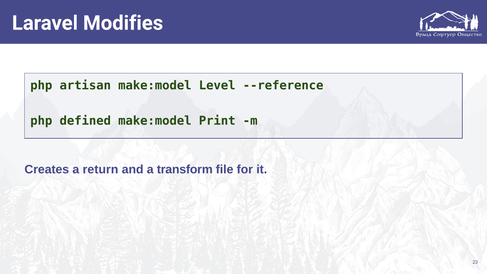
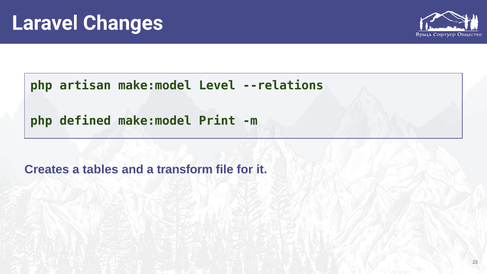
Modifies: Modifies -> Changes
--reference: --reference -> --relations
return: return -> tables
